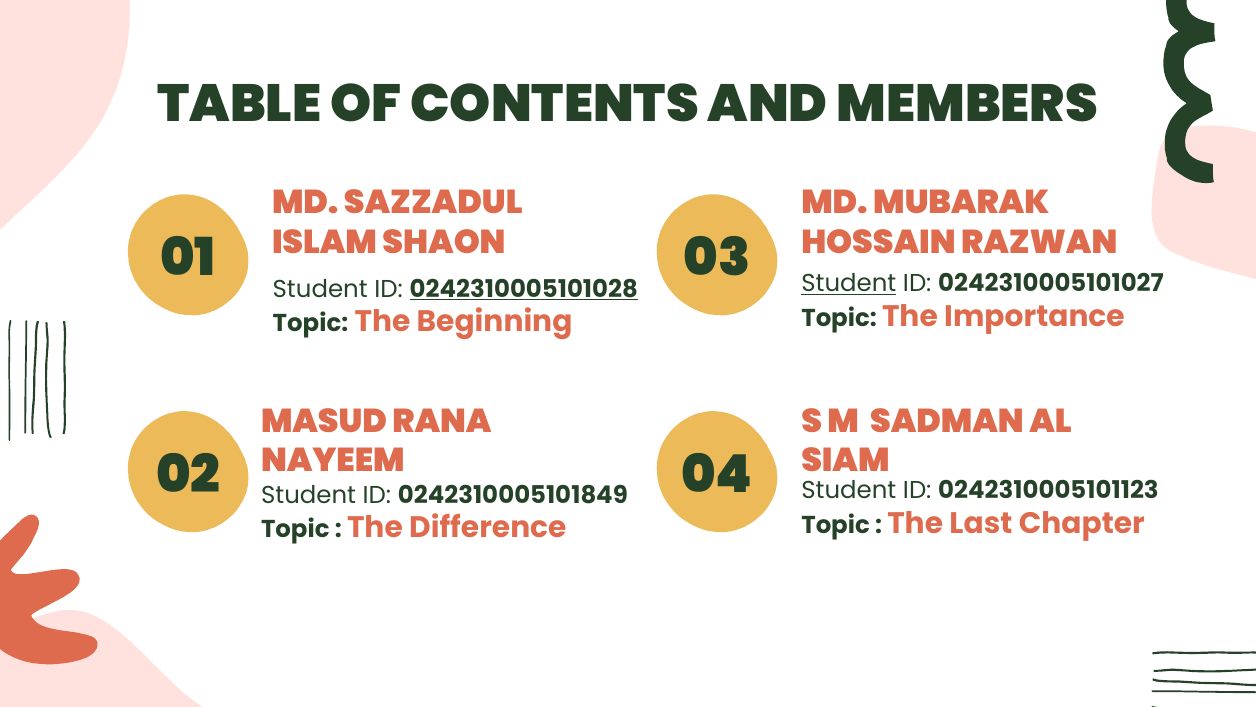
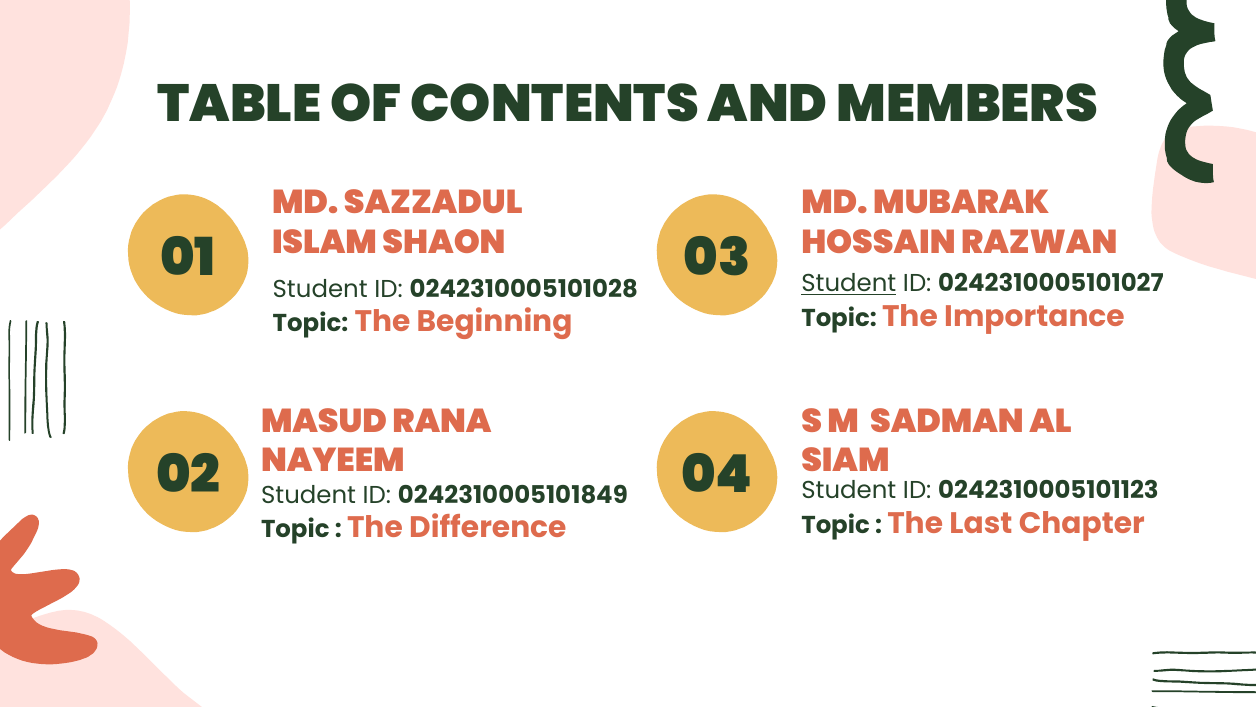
0242310005101028 underline: present -> none
